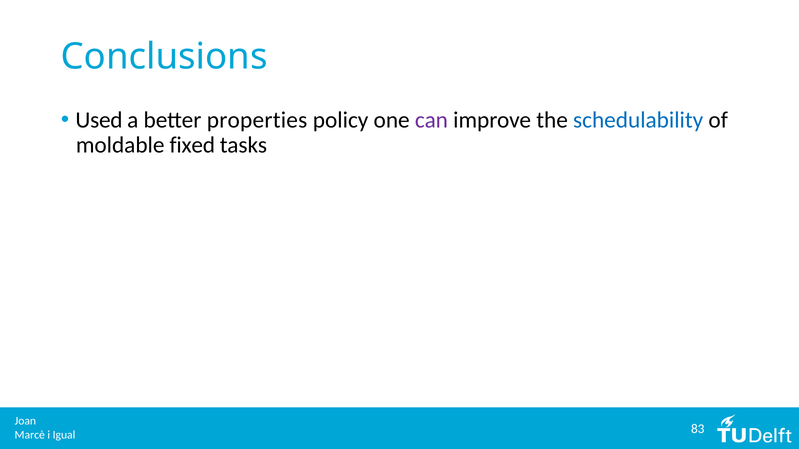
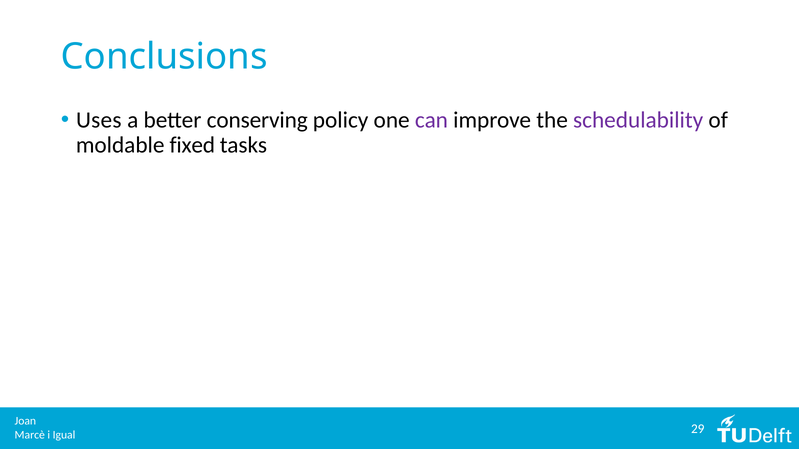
Used: Used -> Uses
properties: properties -> conserving
schedulability colour: blue -> purple
83: 83 -> 29
